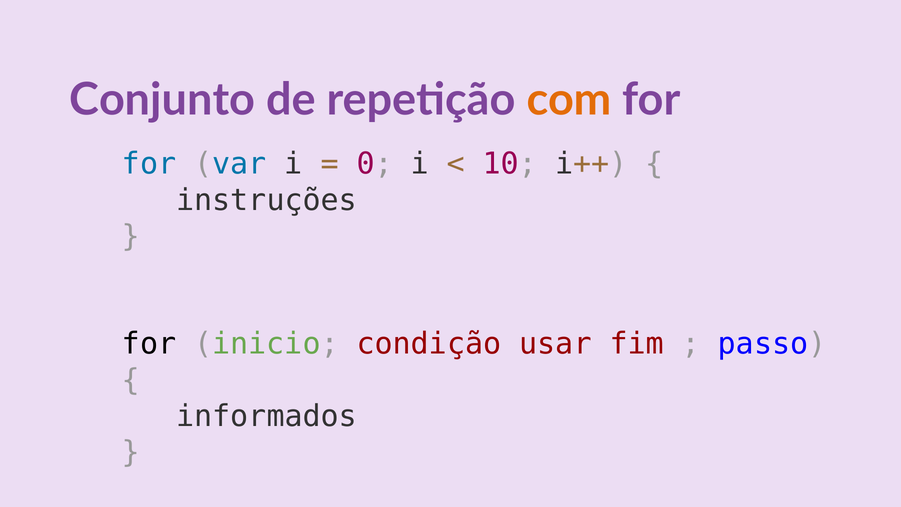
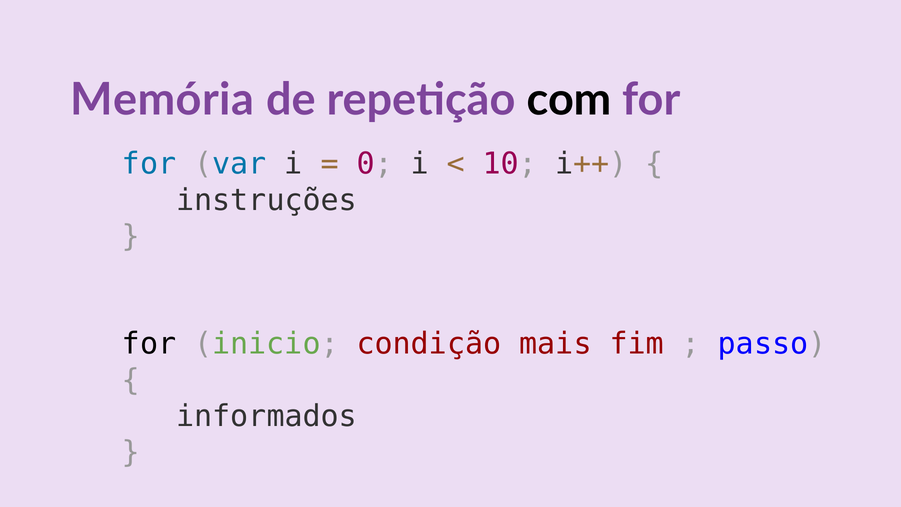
Conjunto: Conjunto -> Memória
com colour: orange -> black
usar: usar -> mais
